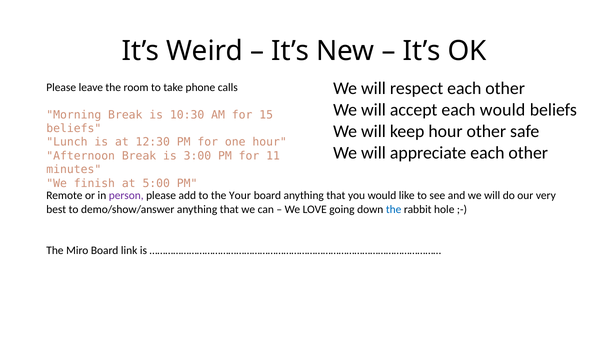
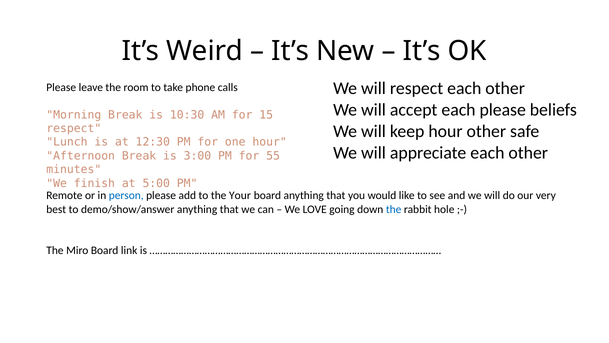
each would: would -> please
beliefs at (74, 128): beliefs -> respect
11: 11 -> 55
person colour: purple -> blue
